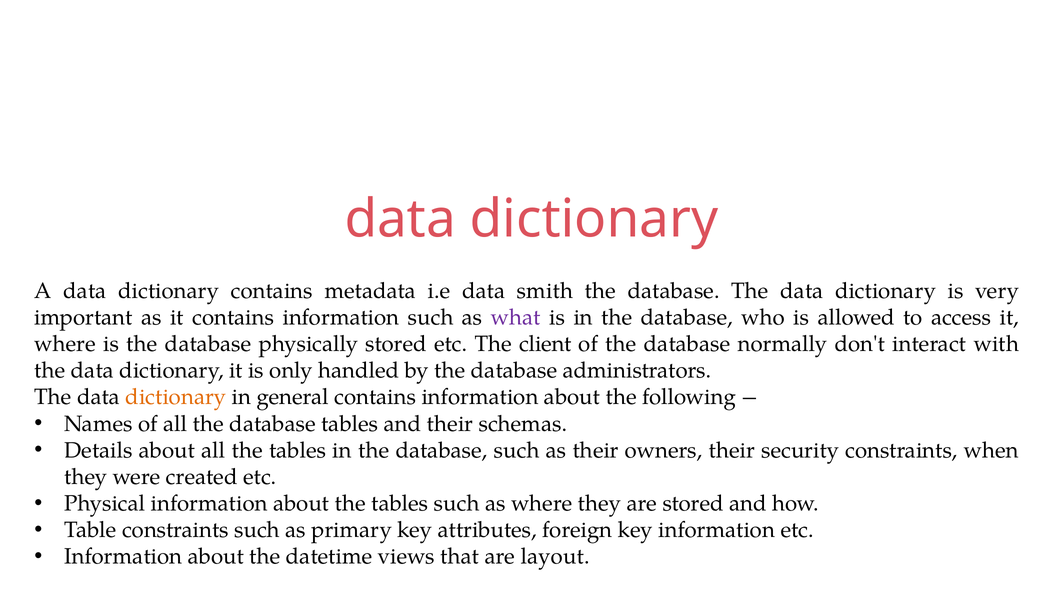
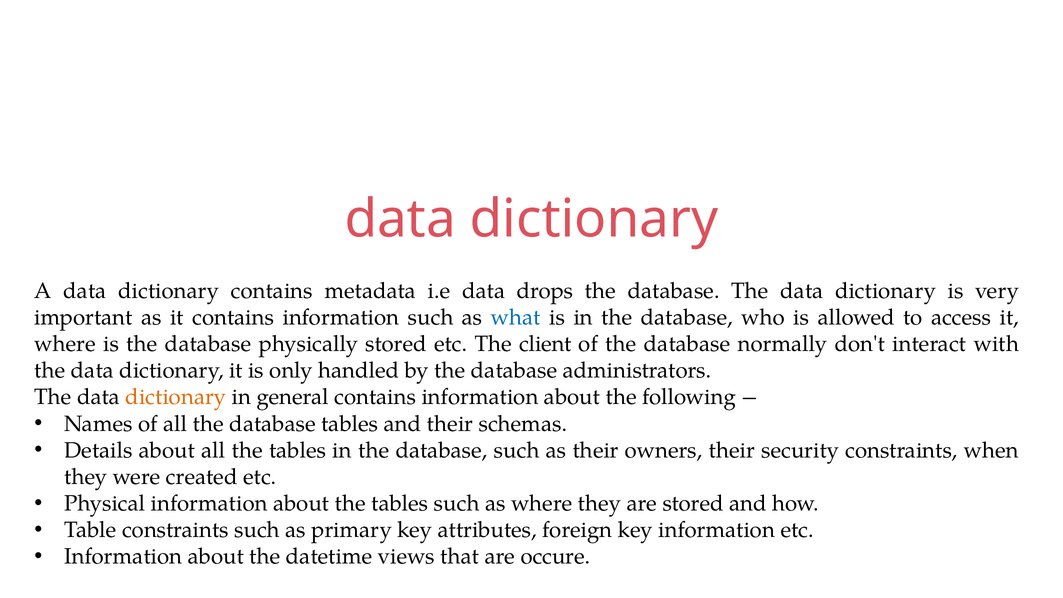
smith: smith -> drops
what colour: purple -> blue
layout: layout -> occure
